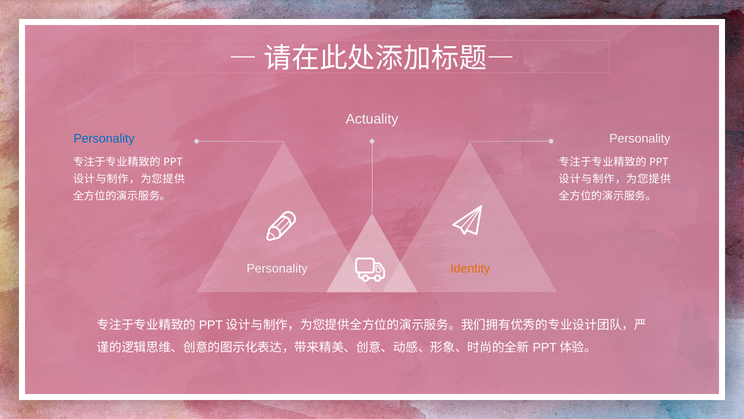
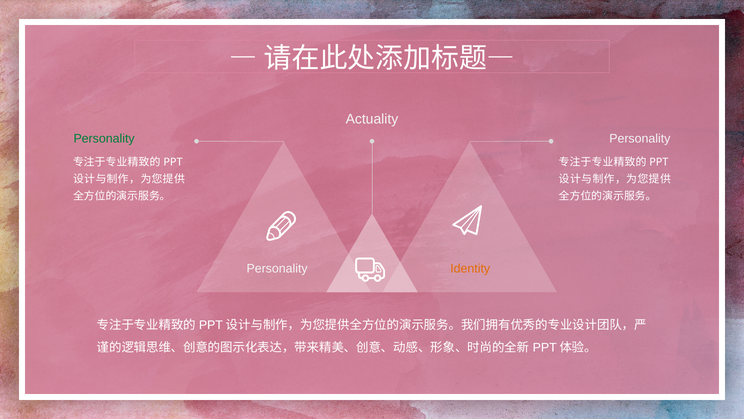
Personality at (104, 139) colour: blue -> green
